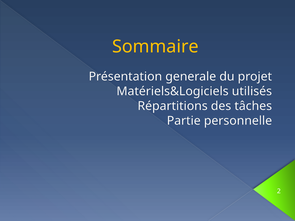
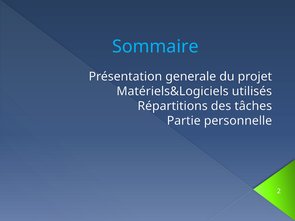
Sommaire colour: yellow -> light blue
